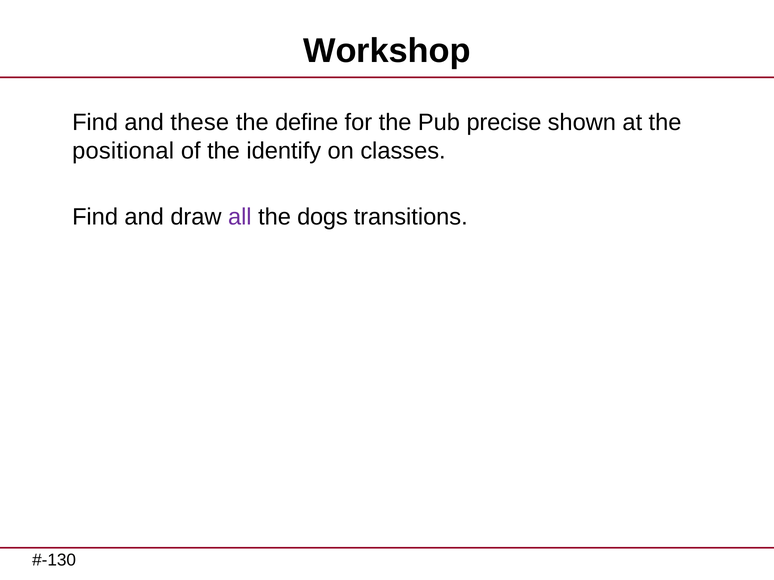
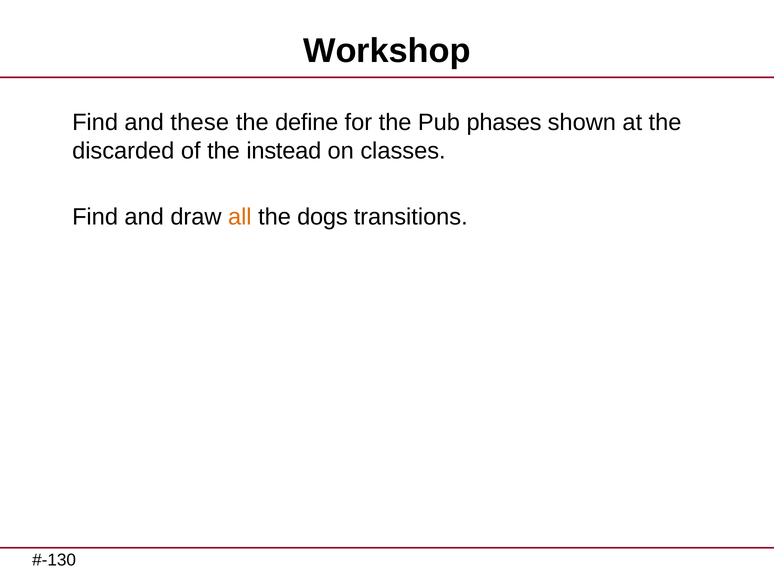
precise: precise -> phases
positional: positional -> discarded
identify: identify -> instead
all colour: purple -> orange
